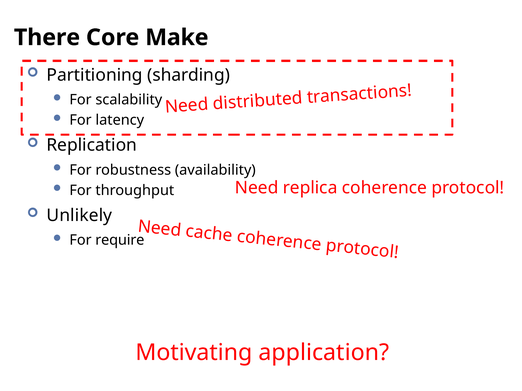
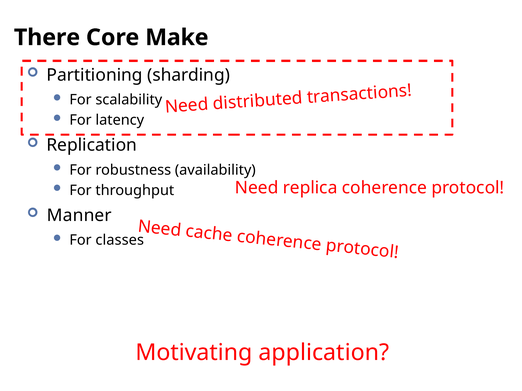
Unlikely: Unlikely -> Manner
require: require -> classes
